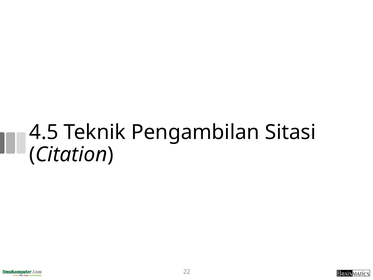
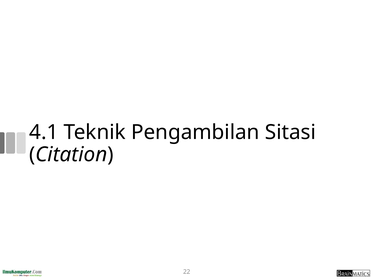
4.5: 4.5 -> 4.1
